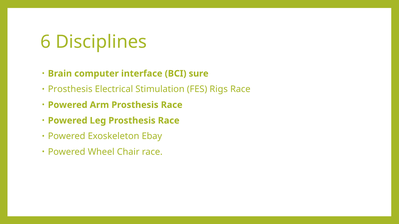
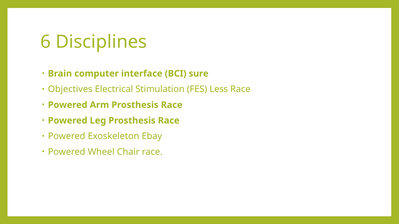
Prosthesis at (70, 89): Prosthesis -> Objectives
Rigs: Rigs -> Less
